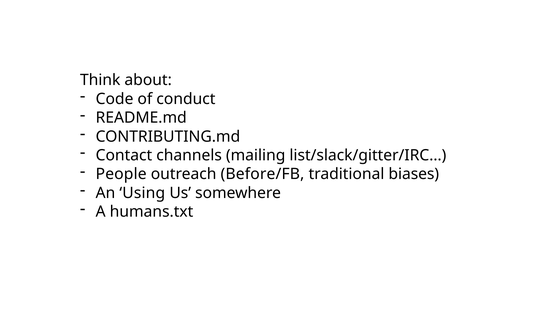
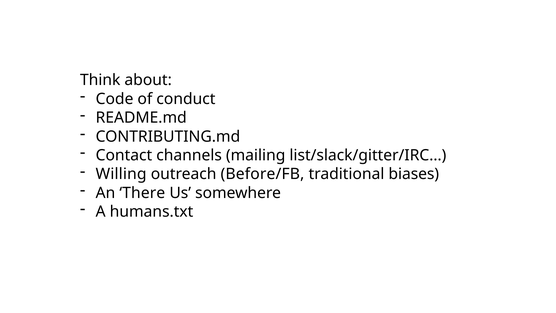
People: People -> Willing
Using: Using -> There
